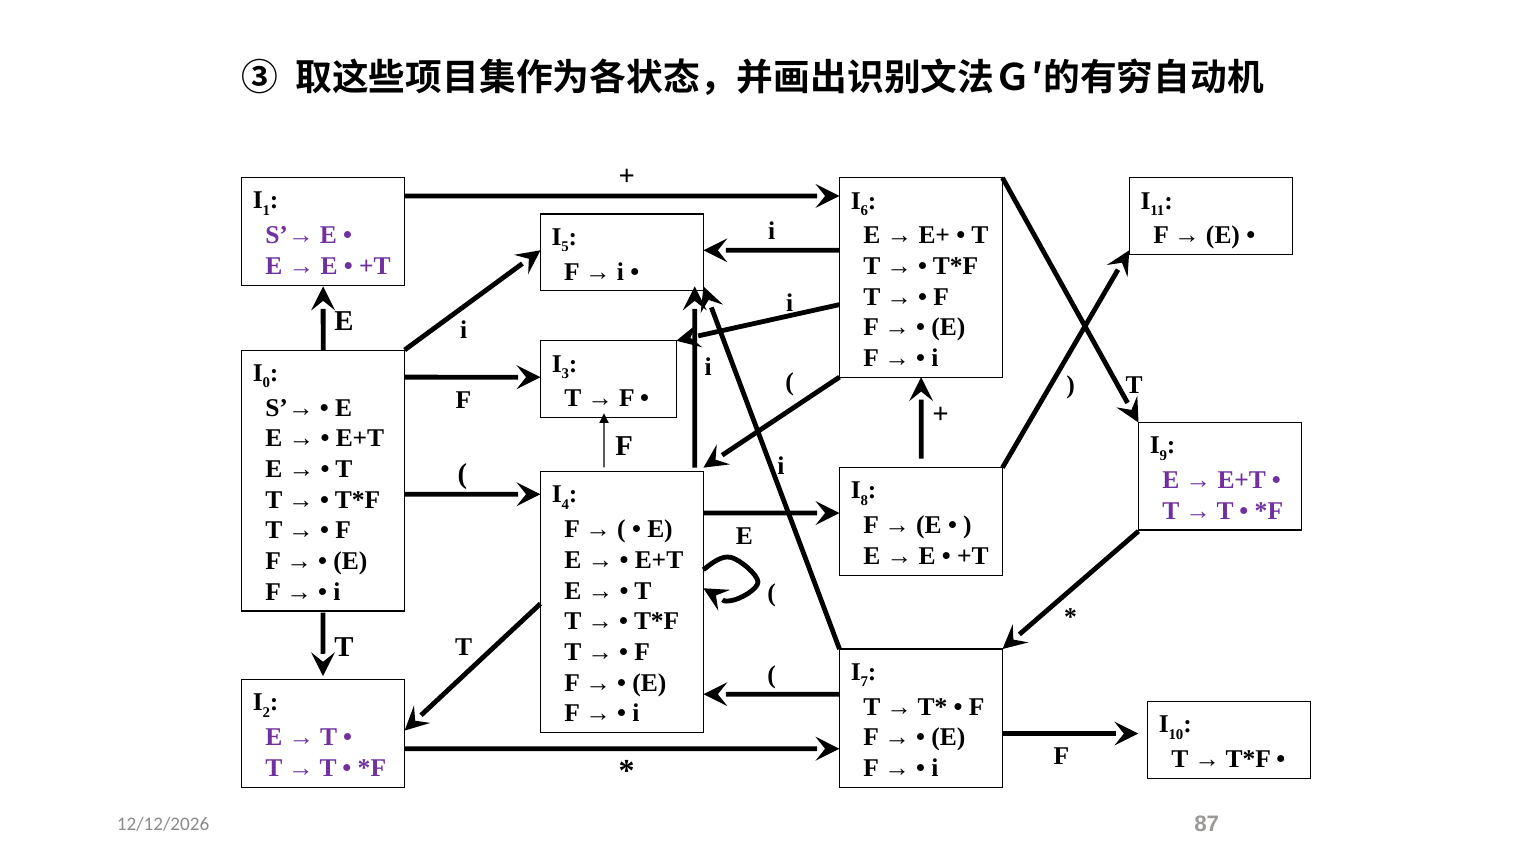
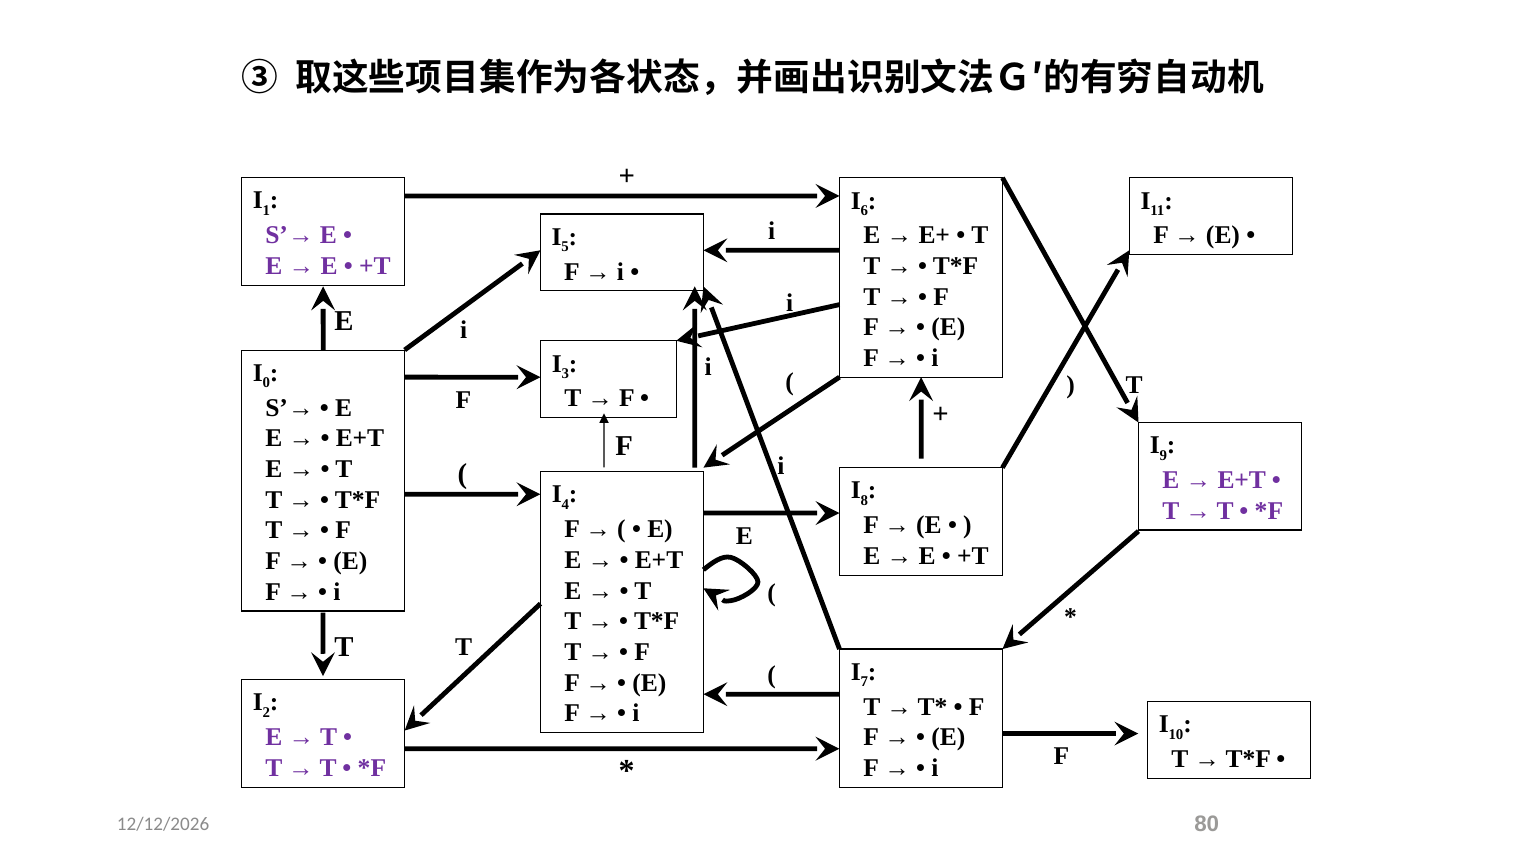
87: 87 -> 80
